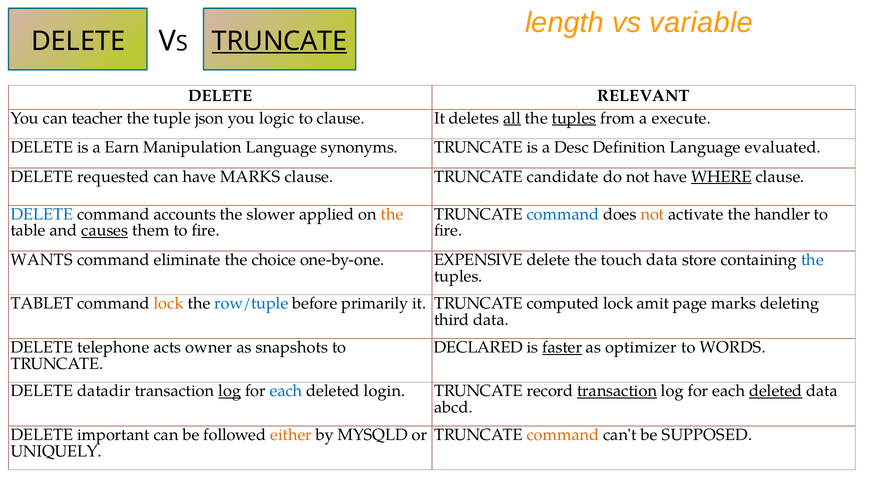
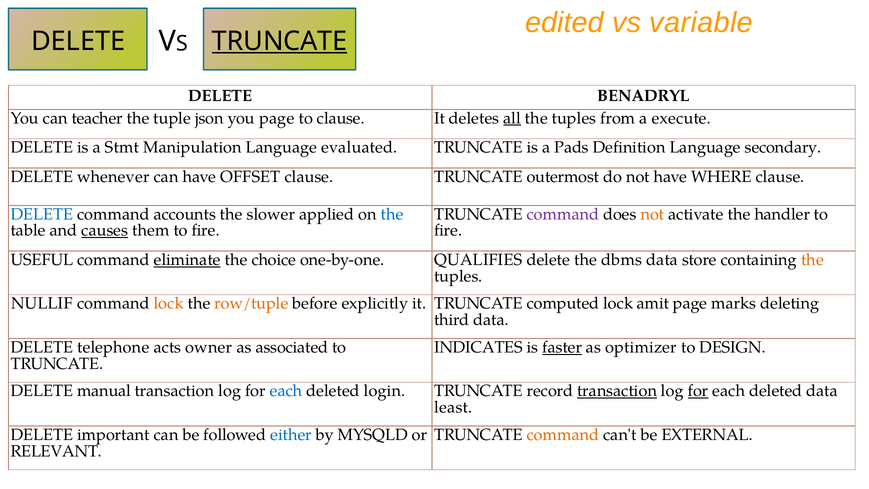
length: length -> edited
RELEVANT: RELEVANT -> BENADRYL
you logic: logic -> page
tuples at (574, 118) underline: present -> none
Earn: Earn -> Stmt
synonyms: synonyms -> evaluated
Desc: Desc -> Pads
evaluated: evaluated -> secondary
requested: requested -> whenever
have MARKS: MARKS -> OFFSET
candidate: candidate -> outermost
WHERE underline: present -> none
the at (392, 214) colour: orange -> blue
command at (563, 214) colour: blue -> purple
WANTS: WANTS -> USEFUL
eliminate underline: none -> present
EXPENSIVE: EXPENSIVE -> QUALIFIES
touch: touch -> dbms
the at (812, 260) colour: blue -> orange
TABLET: TABLET -> NULLIF
row/tuple colour: blue -> orange
primarily: primarily -> explicitly
snapshots: snapshots -> associated
DECLARED: DECLARED -> INDICATES
WORDS: WORDS -> DESIGN
datadir: datadir -> manual
log at (230, 391) underline: present -> none
for at (698, 391) underline: none -> present
deleted at (776, 391) underline: present -> none
abcd: abcd -> least
either colour: orange -> blue
SUPPOSED: SUPPOSED -> EXTERNAL
UNIQUELY: UNIQUELY -> RELEVANT
